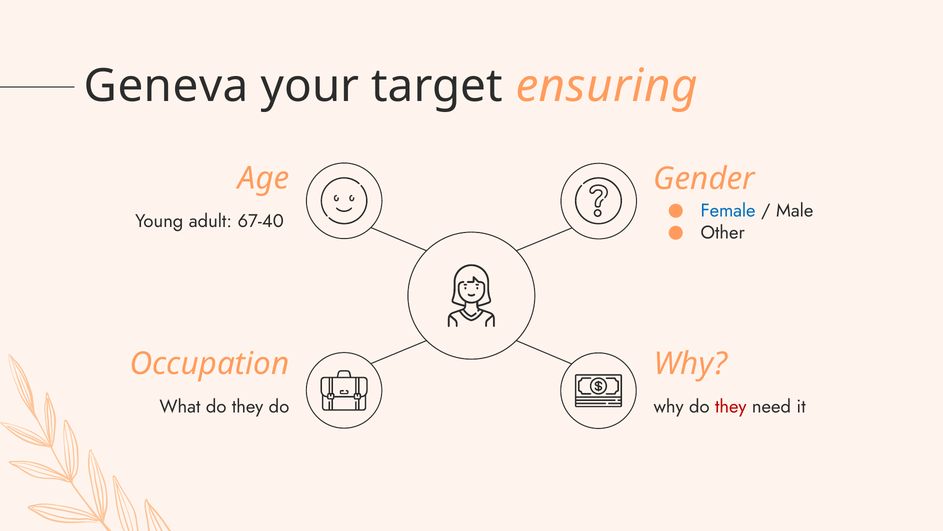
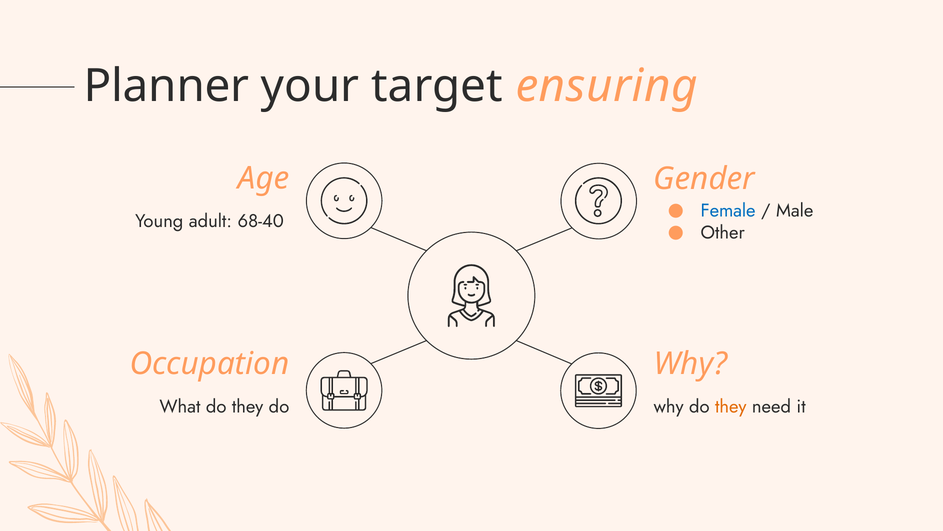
Geneva: Geneva -> Planner
67-40: 67-40 -> 68-40
they at (731, 406) colour: red -> orange
